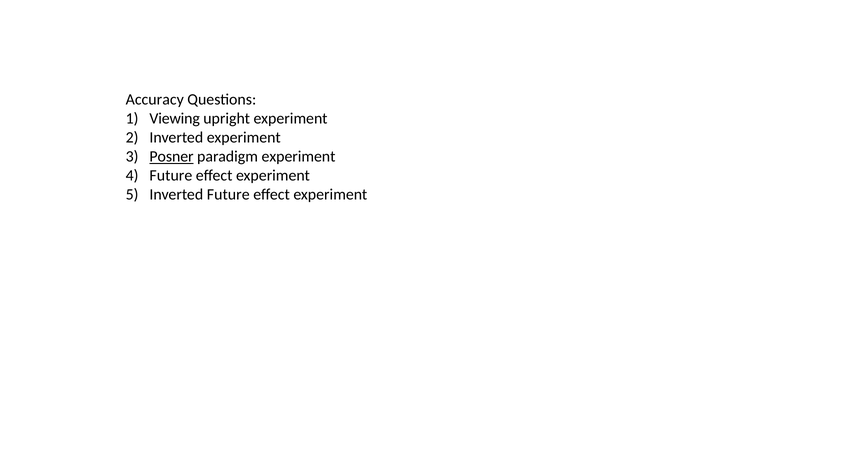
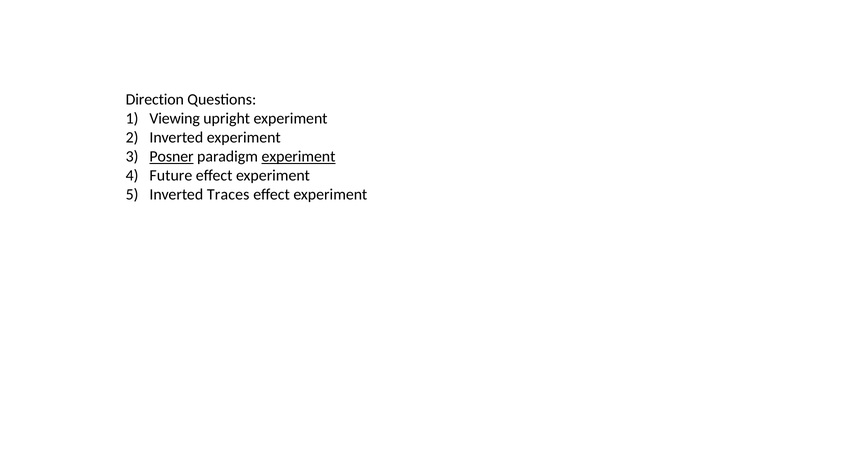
Accuracy: Accuracy -> Direction
experiment at (299, 156) underline: none -> present
Inverted Future: Future -> Traces
